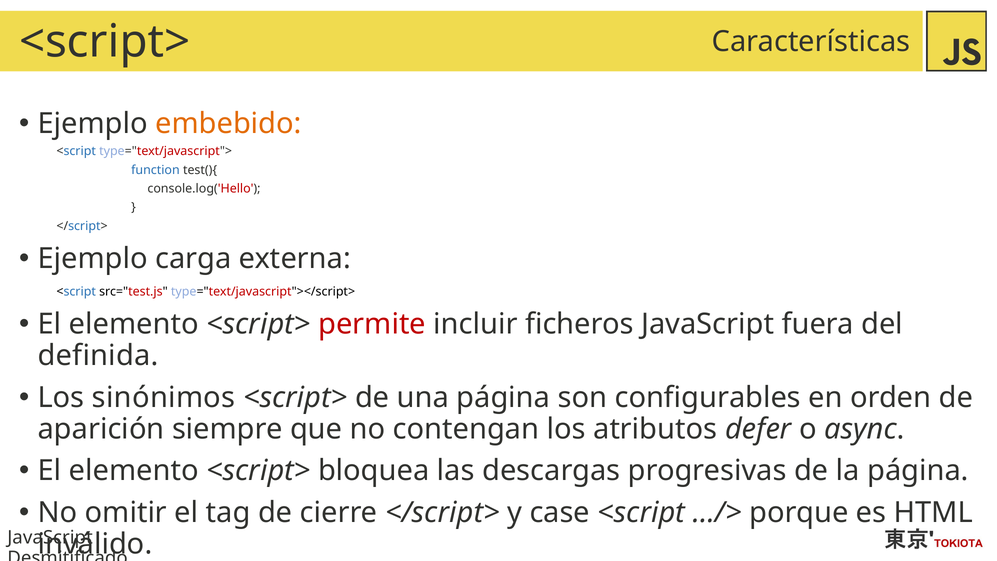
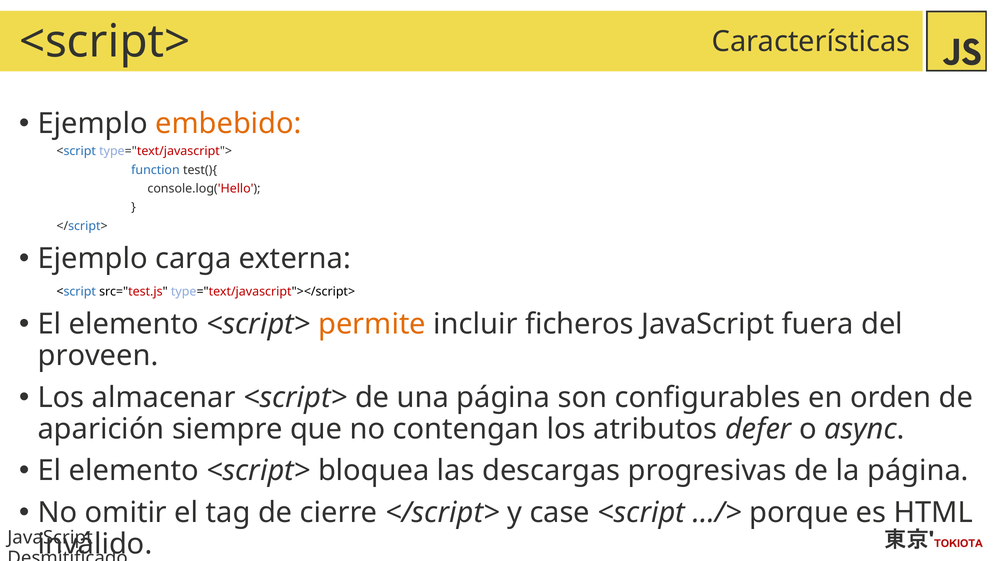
permite colour: red -> orange
definida: definida -> proveen
sinónimos: sinónimos -> almacenar
